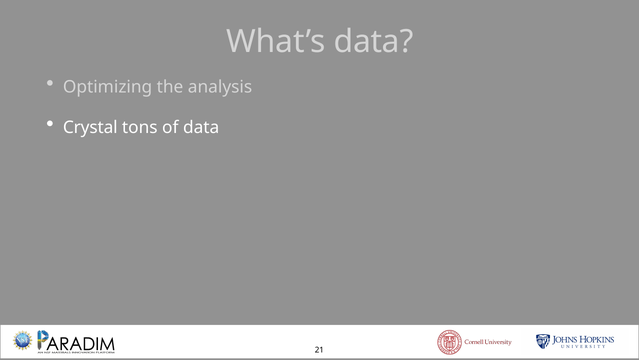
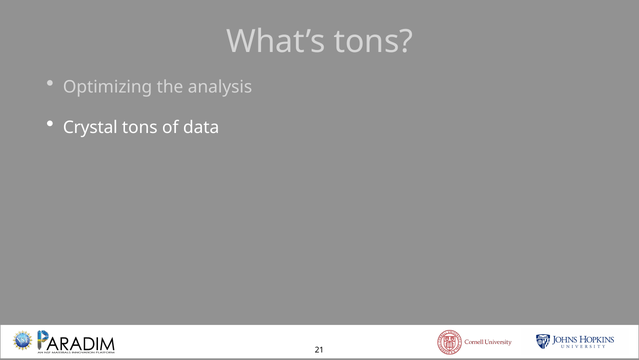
What’s data: data -> tons
